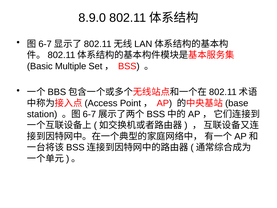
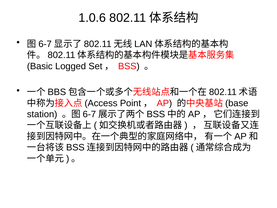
8.9.0: 8.9.0 -> 1.0.6
Multiple: Multiple -> Logged
